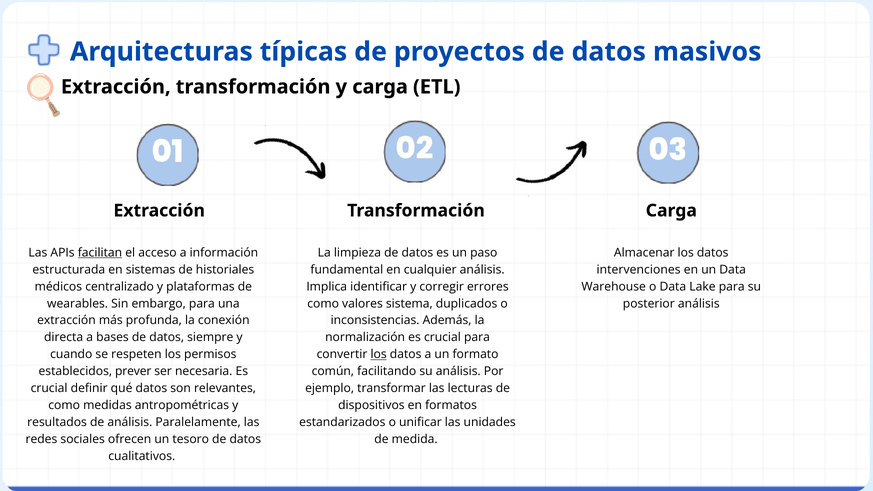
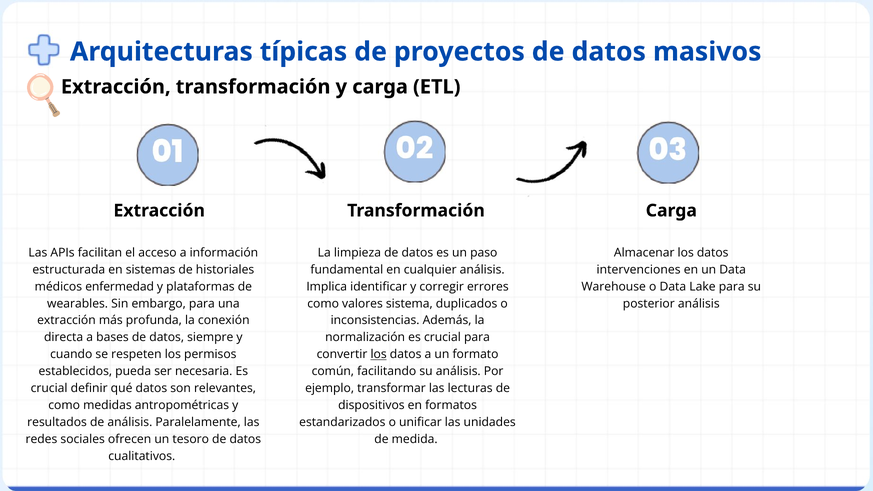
facilitan underline: present -> none
centralizado: centralizado -> enfermedad
prever: prever -> pueda
